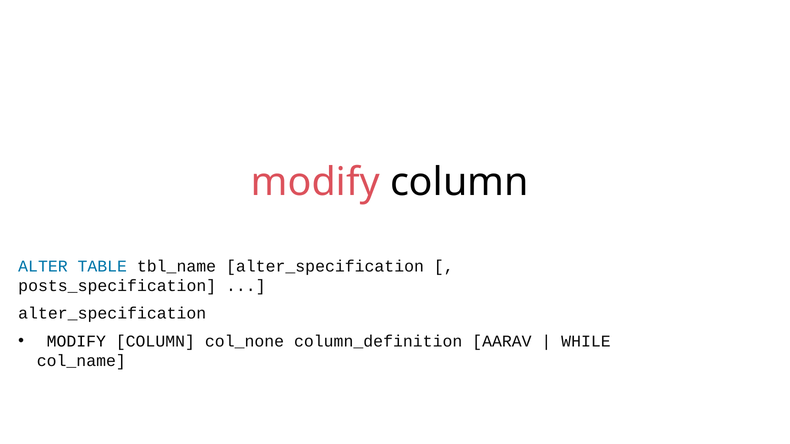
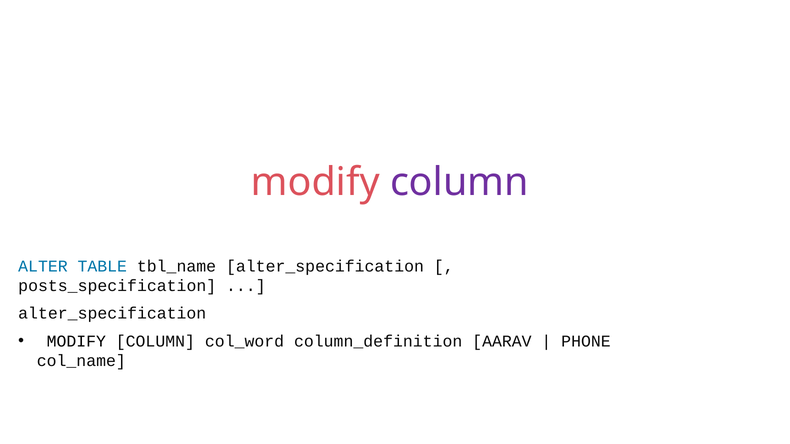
column at (459, 182) colour: black -> purple
col_none: col_none -> col_word
WHILE: WHILE -> PHONE
